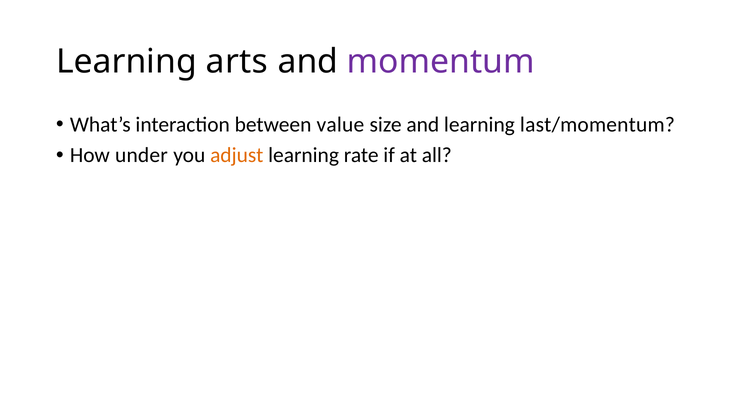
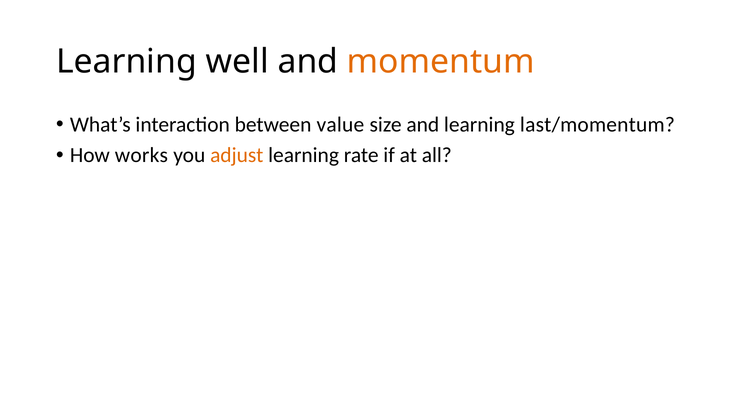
arts: arts -> well
momentum colour: purple -> orange
under: under -> works
